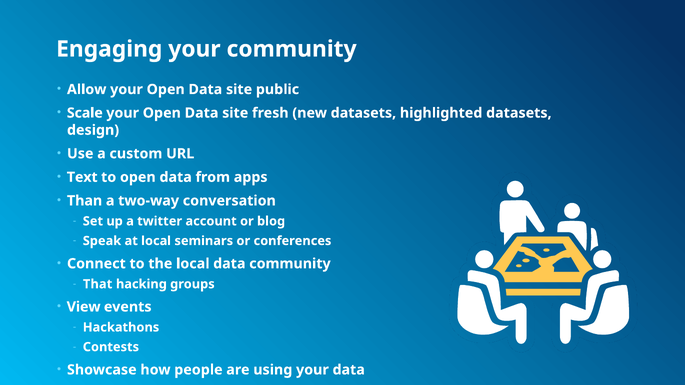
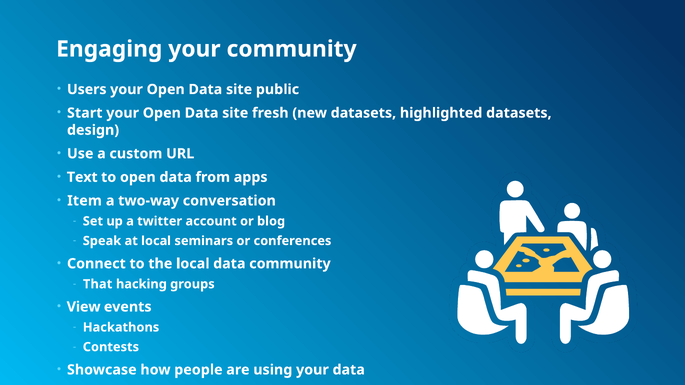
Allow: Allow -> Users
Scale: Scale -> Start
Than: Than -> Item
